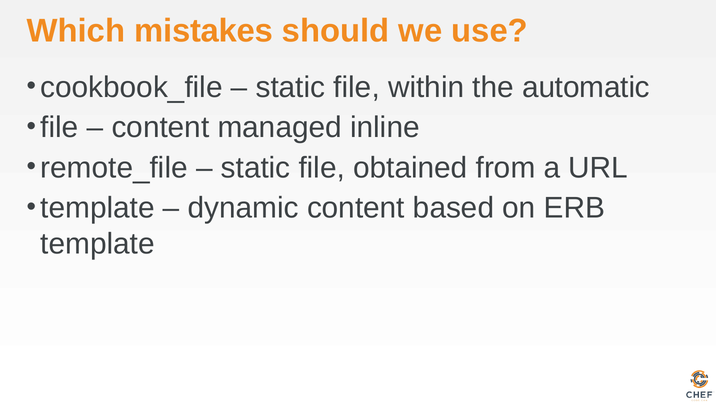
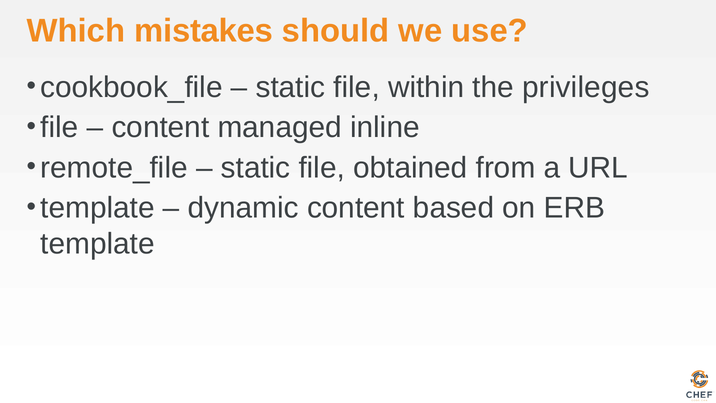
automatic: automatic -> privileges
